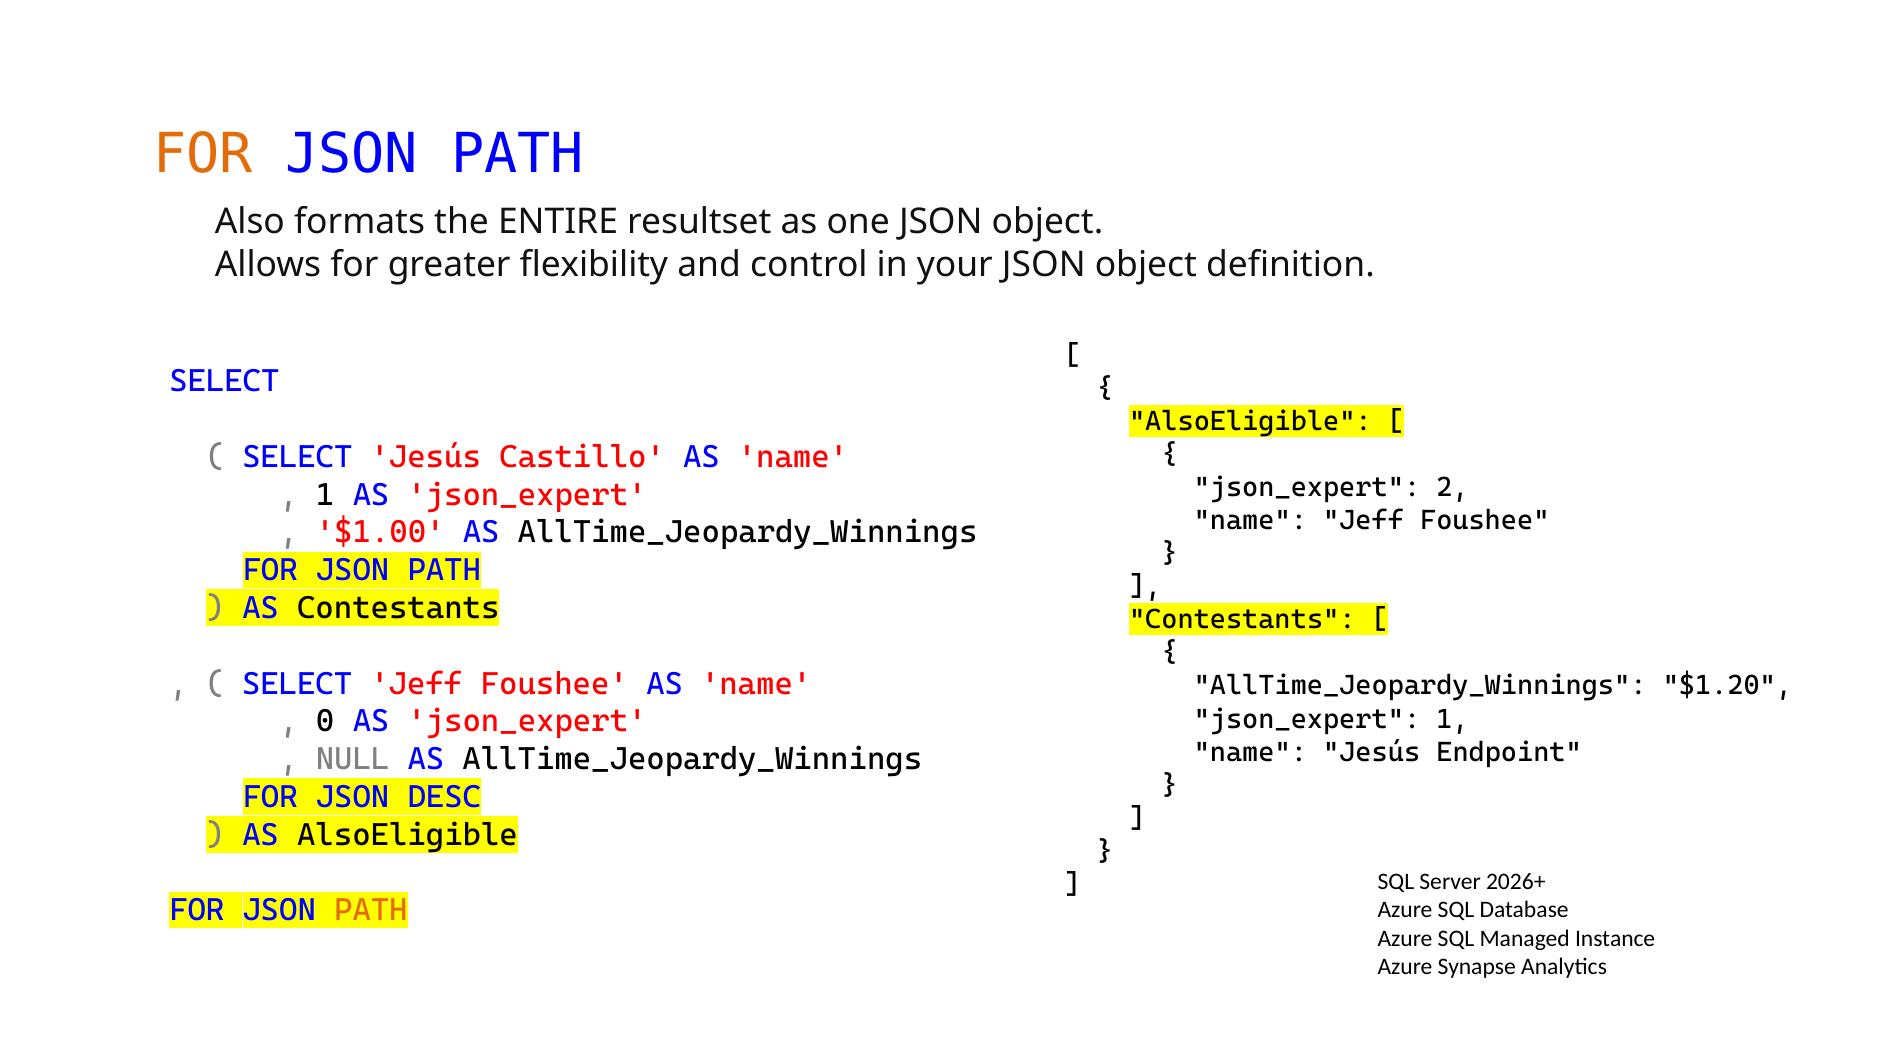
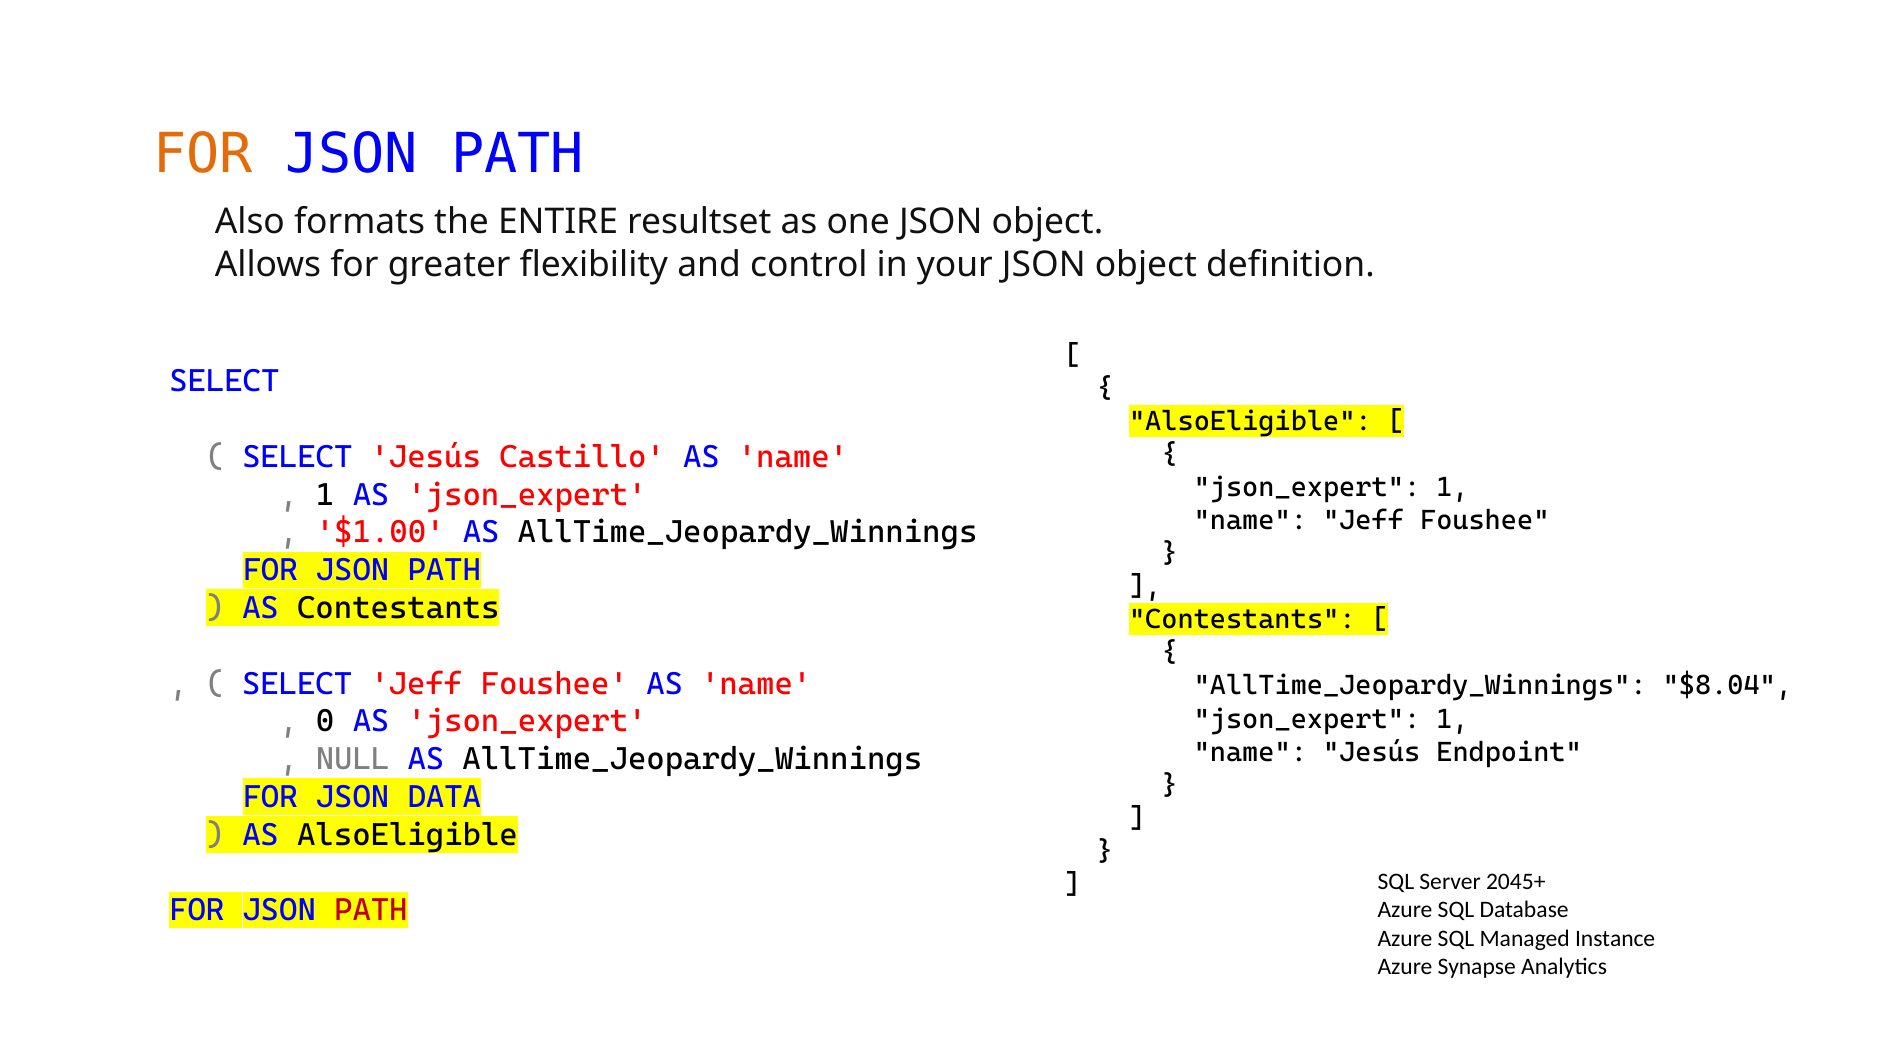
2 at (1452, 487): 2 -> 1
$1.20: $1.20 -> $8.04
DESC: DESC -> DATA
2026+: 2026+ -> 2045+
PATH at (371, 910) colour: orange -> red
